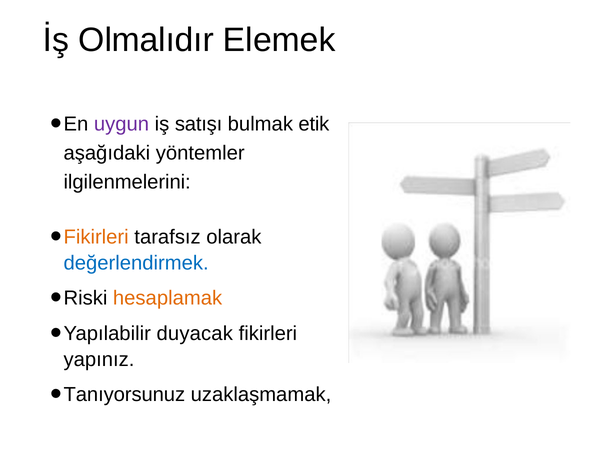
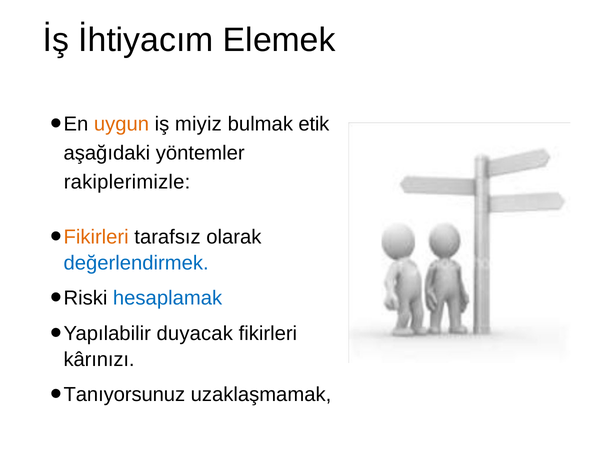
Olmalıdır: Olmalıdır -> İhtiyacım
uygun colour: purple -> orange
satışı: satışı -> miyiz
ilgilenmelerini: ilgilenmelerini -> rakiplerimizle
hesaplamak colour: orange -> blue
yapınız: yapınız -> kârınızı
